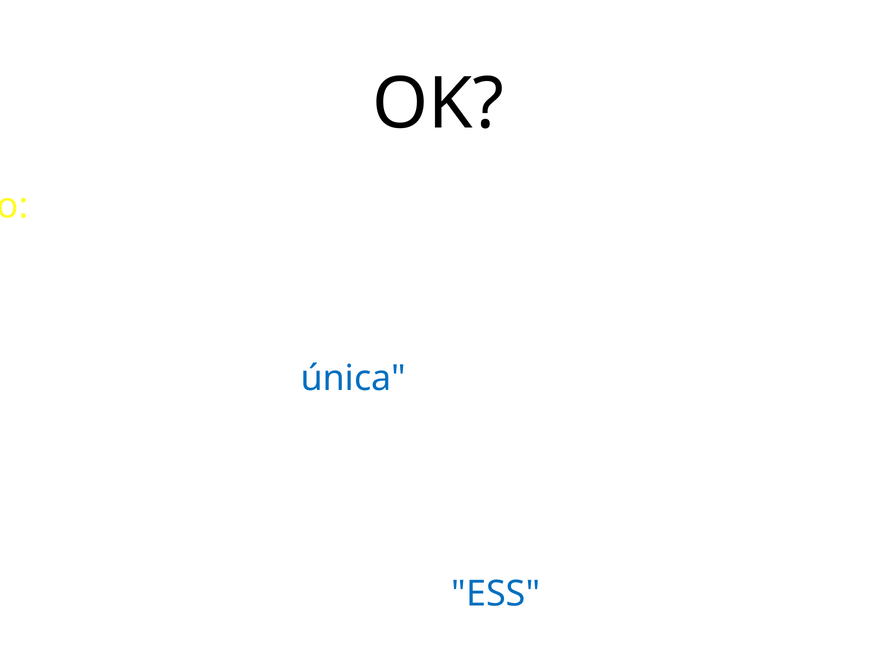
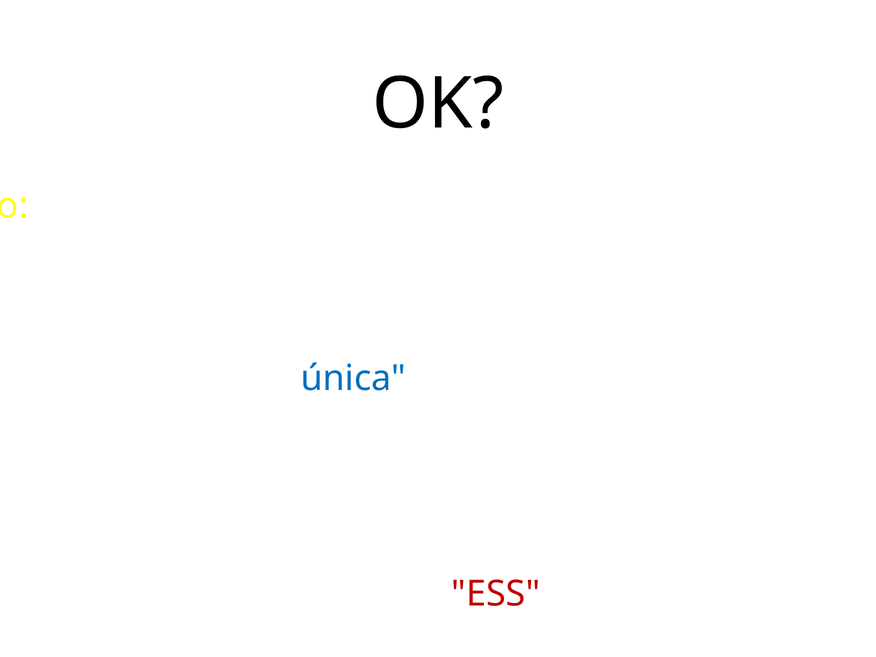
ESS at (496, 594) colour: blue -> red
